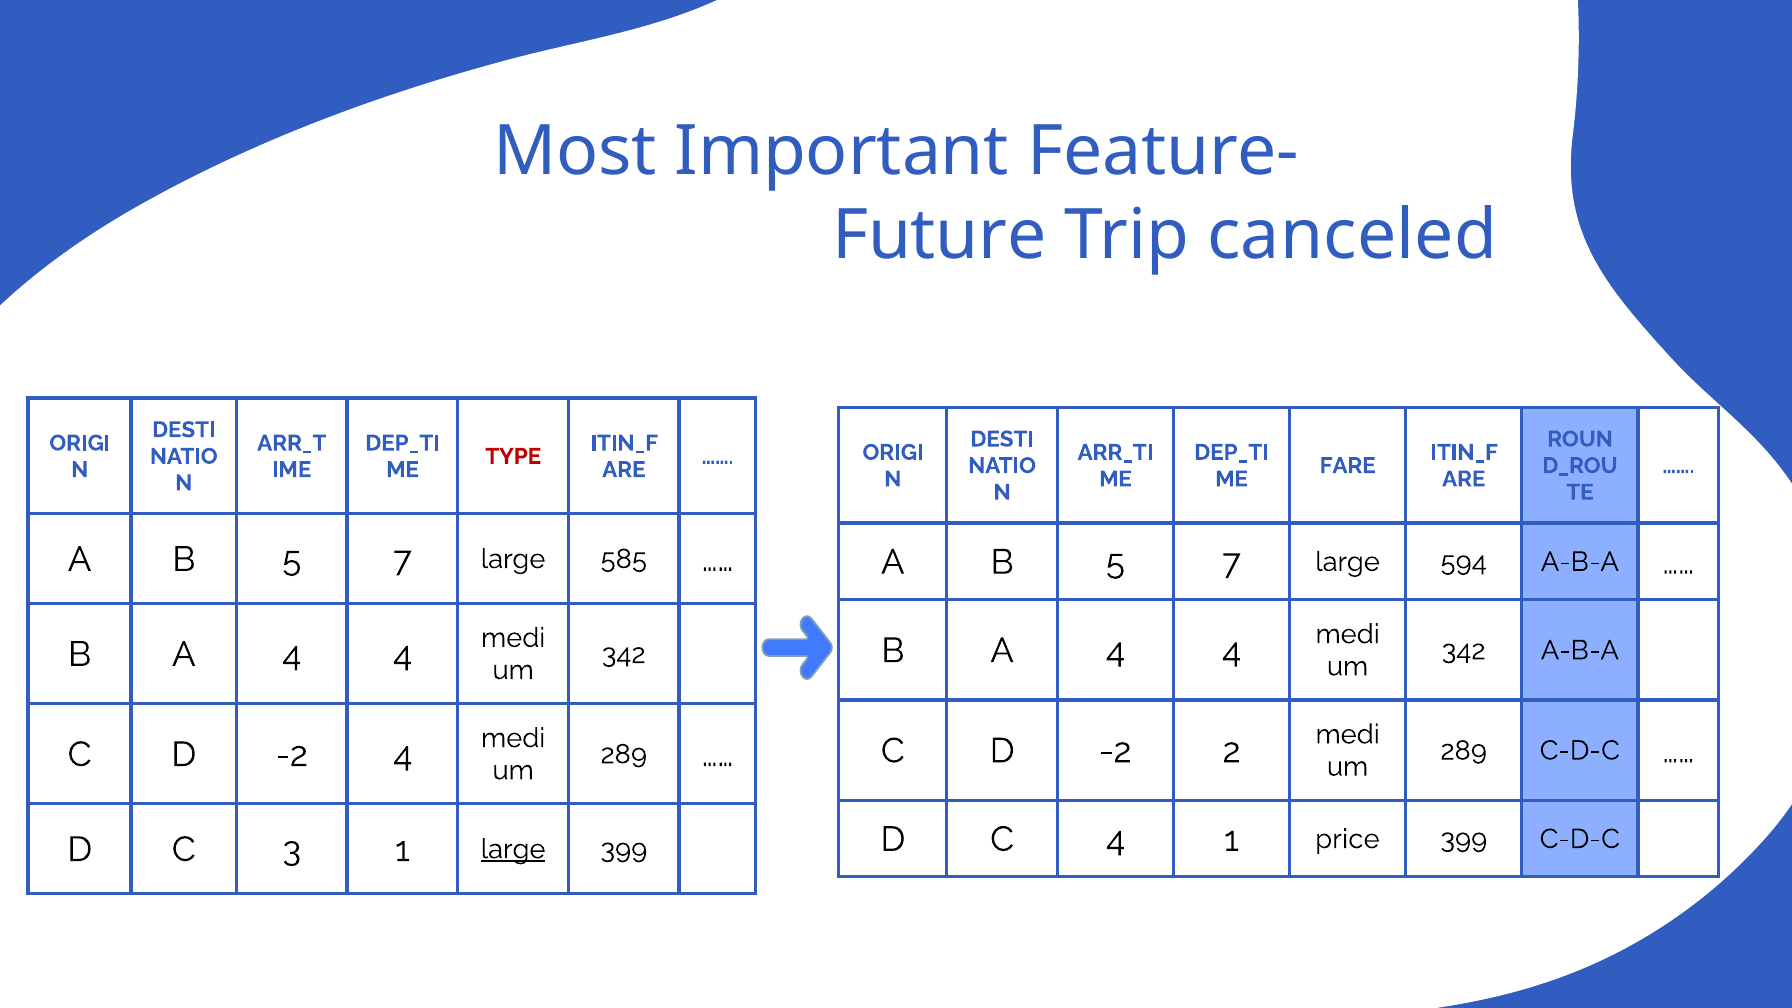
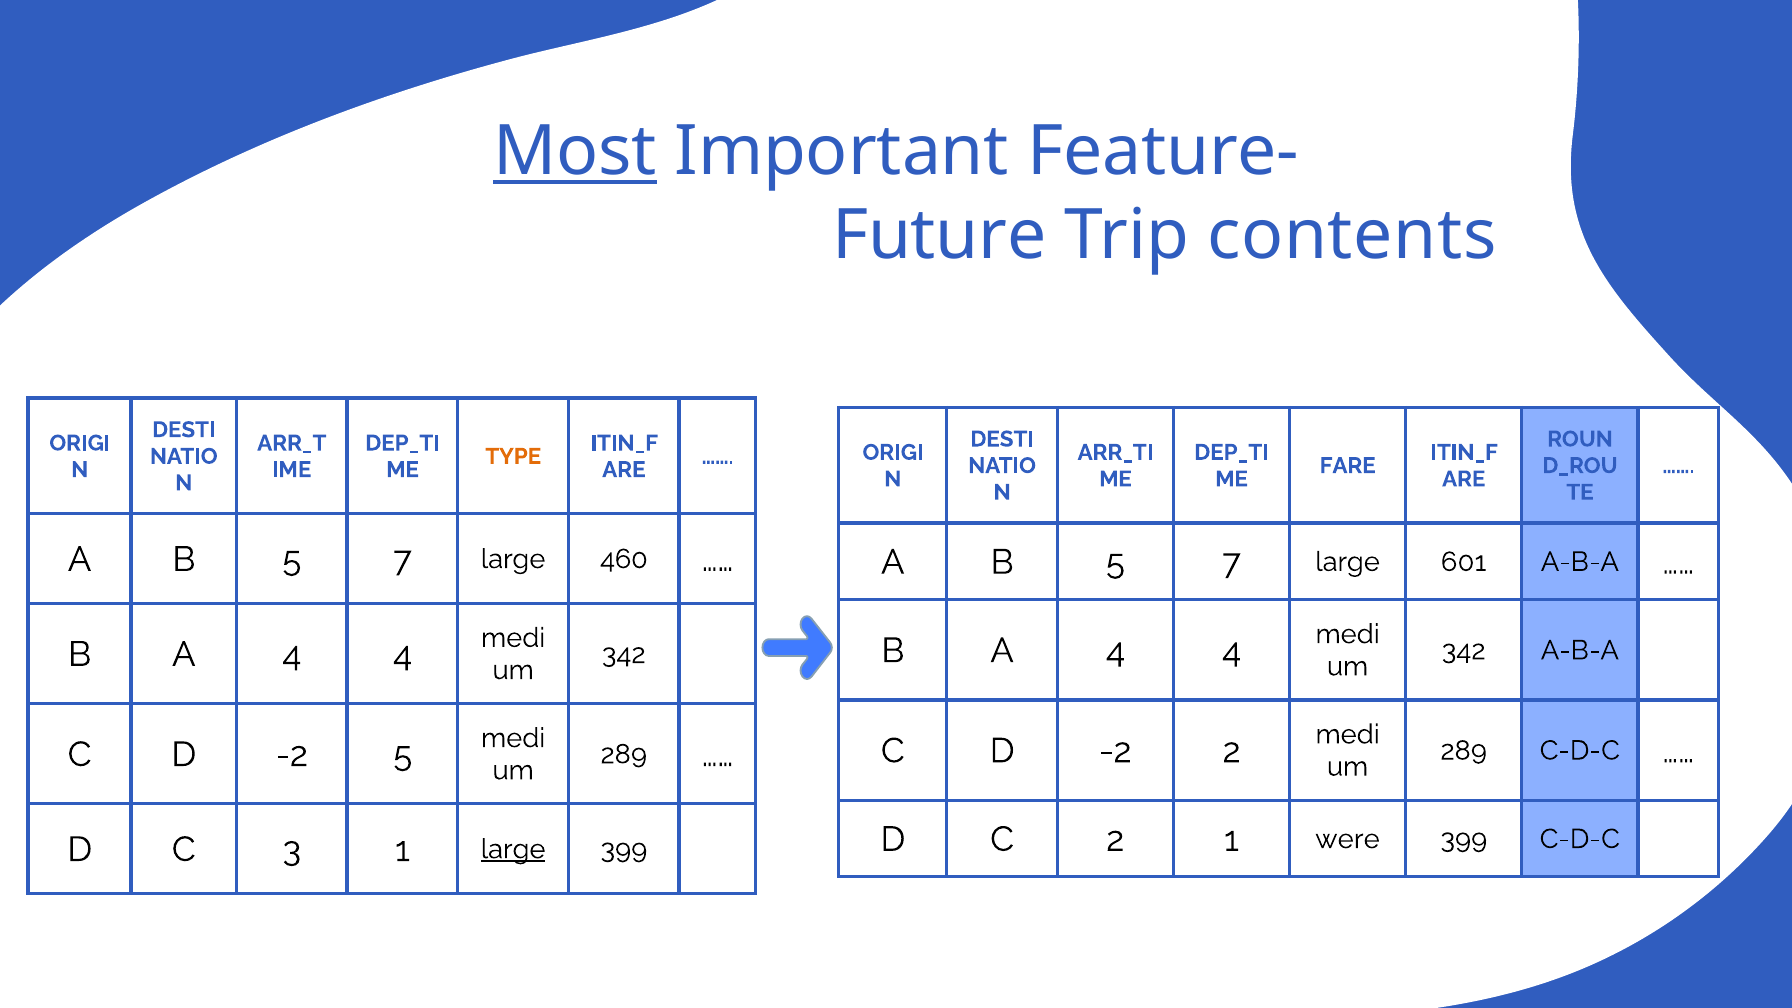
Most underline: none -> present
canceled: canceled -> contents
TYPE colour: red -> orange
585: 585 -> 460
594: 594 -> 601
-2 4: 4 -> 5
C 4: 4 -> 2
price: price -> were
